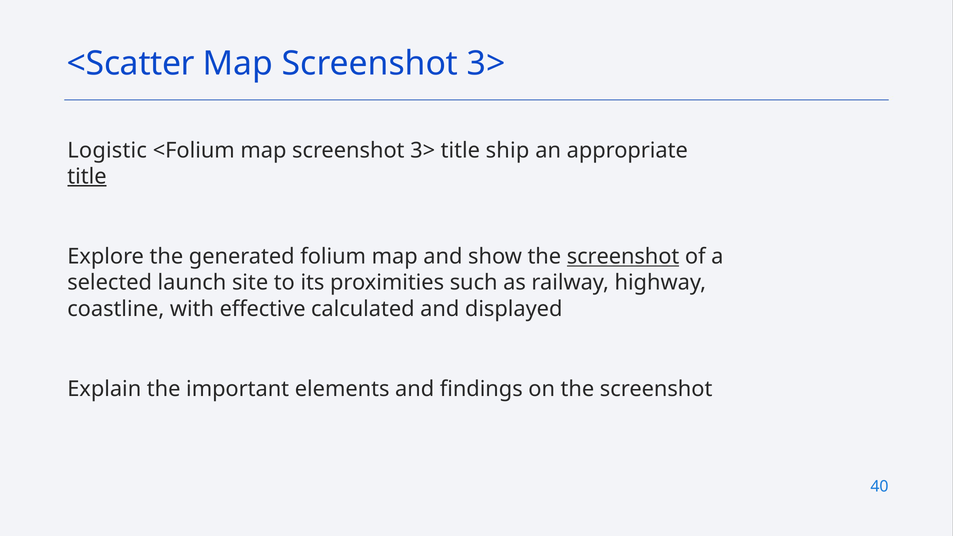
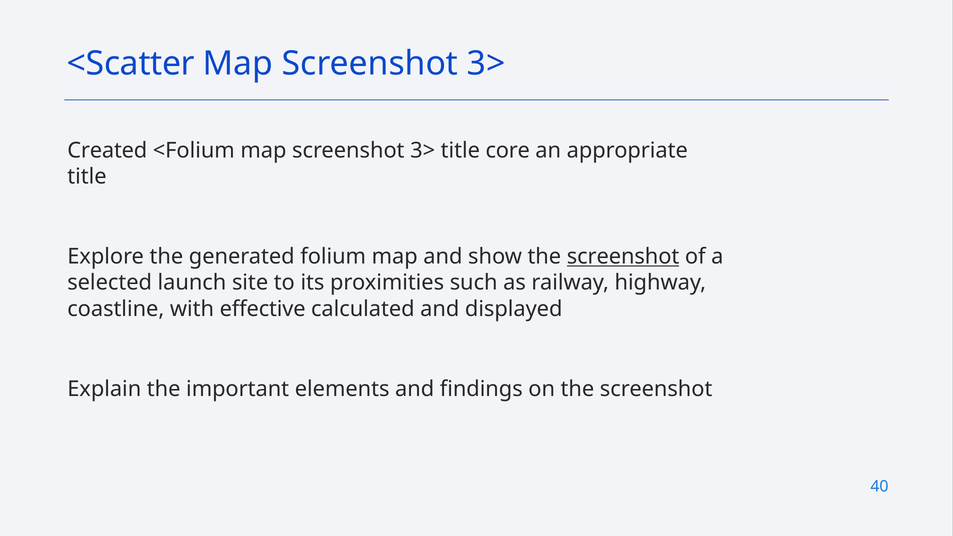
Logistic: Logistic -> Created
ship: ship -> core
title at (87, 176) underline: present -> none
